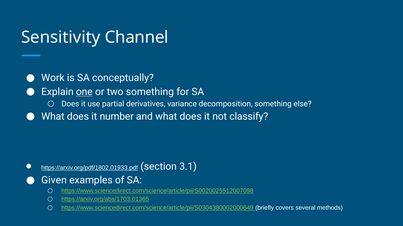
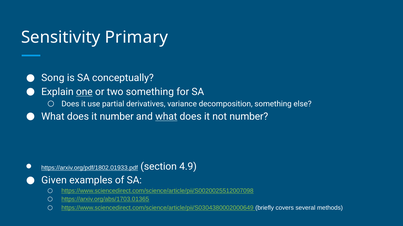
Channel: Channel -> Primary
Work: Work -> Song
what at (166, 117) underline: none -> present
not classify: classify -> number
3.1: 3.1 -> 4.9
